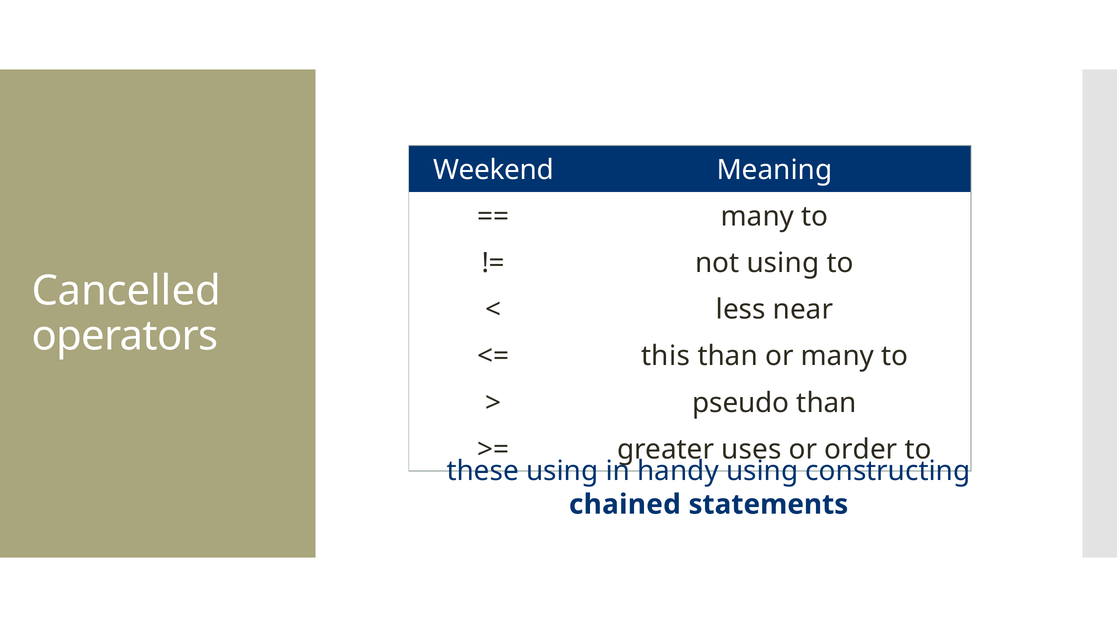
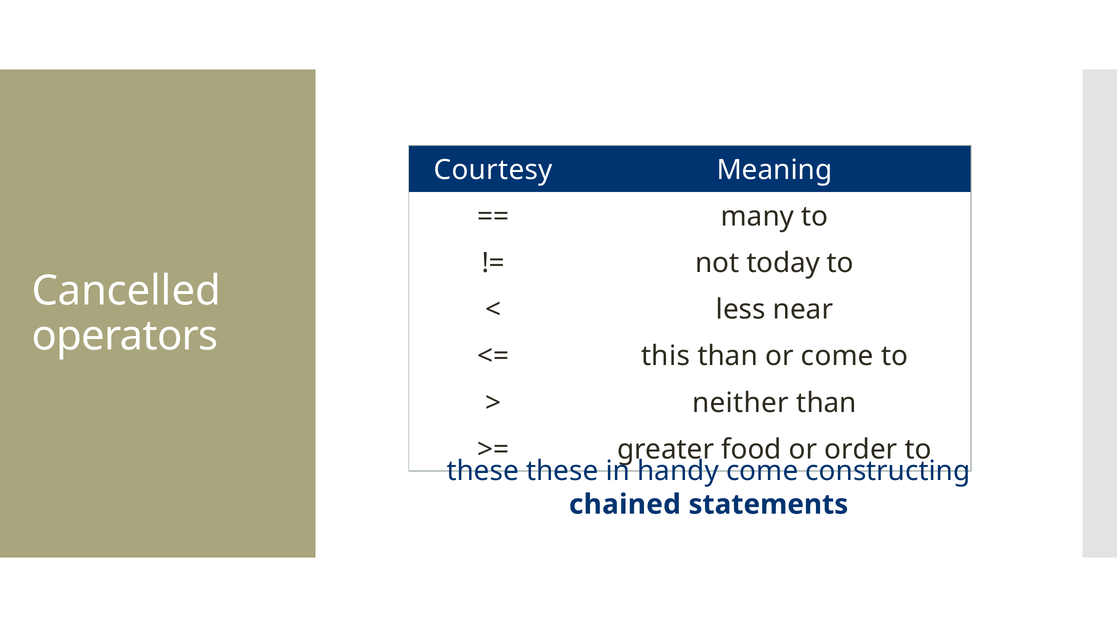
Weekend: Weekend -> Courtesy
not using: using -> today
or many: many -> come
pseudo: pseudo -> neither
uses: uses -> food
these using: using -> these
handy using: using -> come
